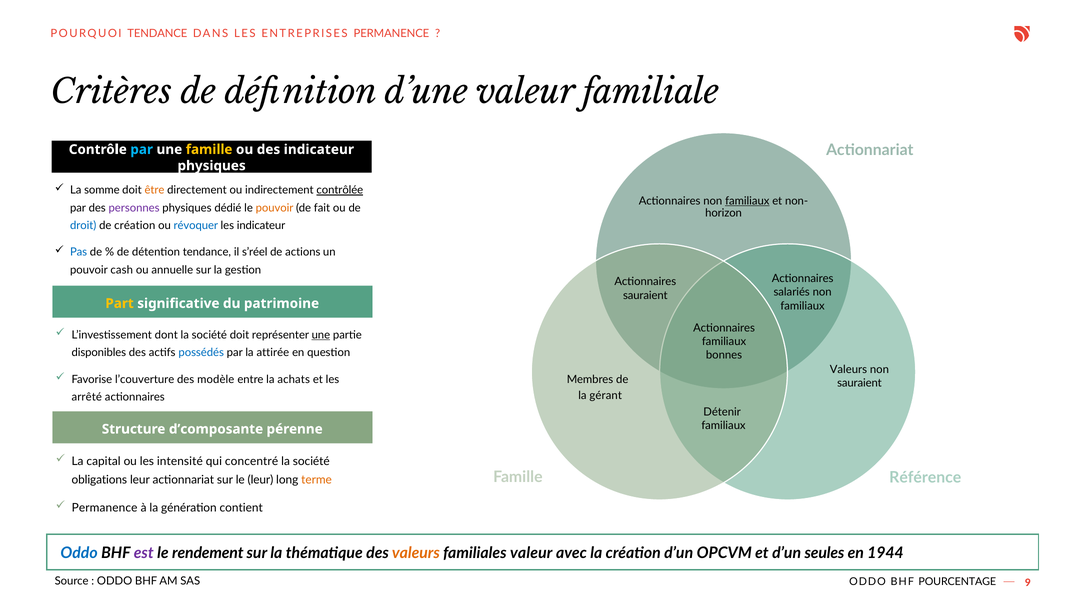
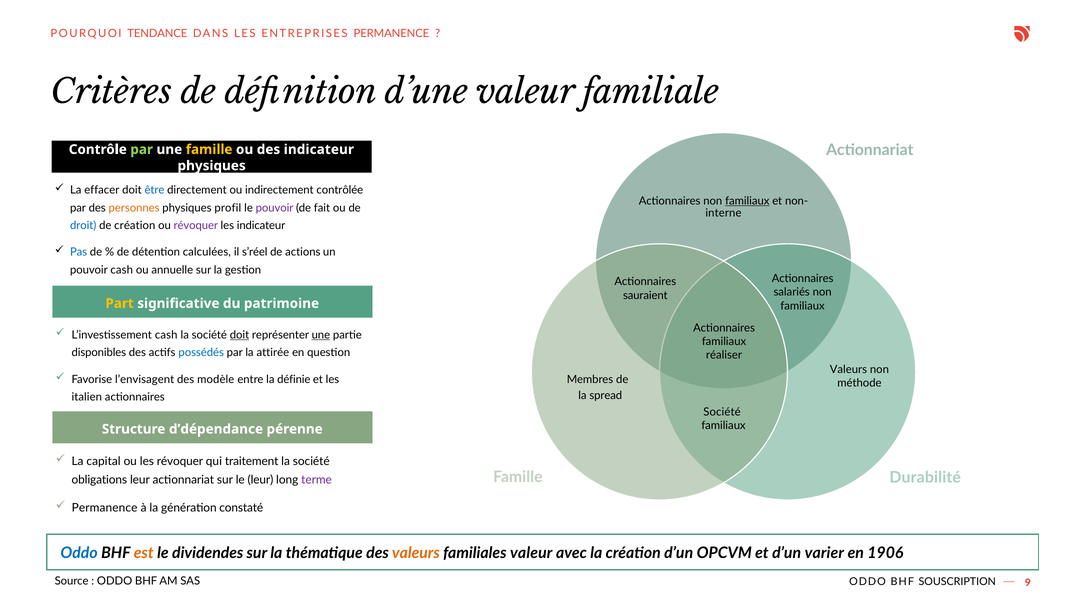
par at (142, 149) colour: light blue -> light green
somme: somme -> effacer
être colour: orange -> blue
contrôlée underline: present -> none
personnes colour: purple -> orange
dédié: dédié -> profil
pouvoir at (275, 208) colour: orange -> purple
horizon: horizon -> interne
révoquer at (196, 225) colour: blue -> purple
détention tendance: tendance -> calculées
L’investissement dont: dont -> cash
doit at (239, 335) underline: none -> present
bonnes: bonnes -> réaliser
l’couverture: l’couverture -> l’envisagent
achats: achats -> définie
sauraient at (859, 383): sauraient -> méthode
gérant: gérant -> spread
arrêté: arrêté -> italien
Détenir at (722, 412): Détenir -> Société
d’composante: d’composante -> d’dépendance
les intensité: intensité -> révoquer
concentré: concentré -> traitement
Référence: Référence -> Durabilité
terme colour: orange -> purple
contient: contient -> constaté
est colour: purple -> orange
rendement: rendement -> dividendes
seules: seules -> varier
1944: 1944 -> 1906
POURCENTAGE: POURCENTAGE -> SOUSCRIPTION
